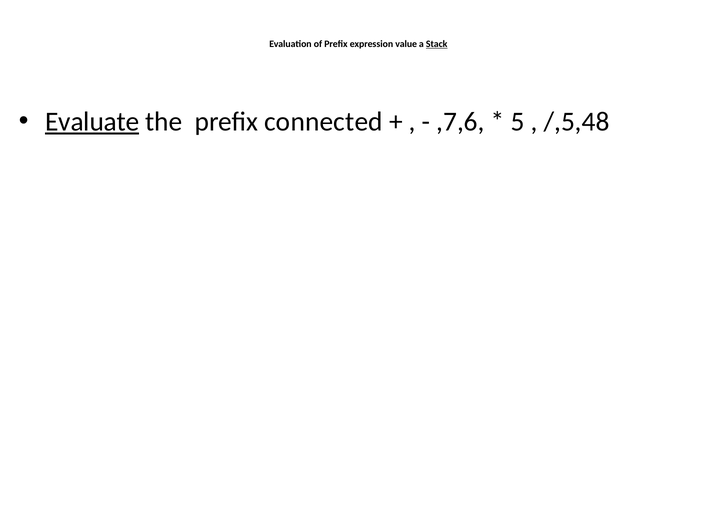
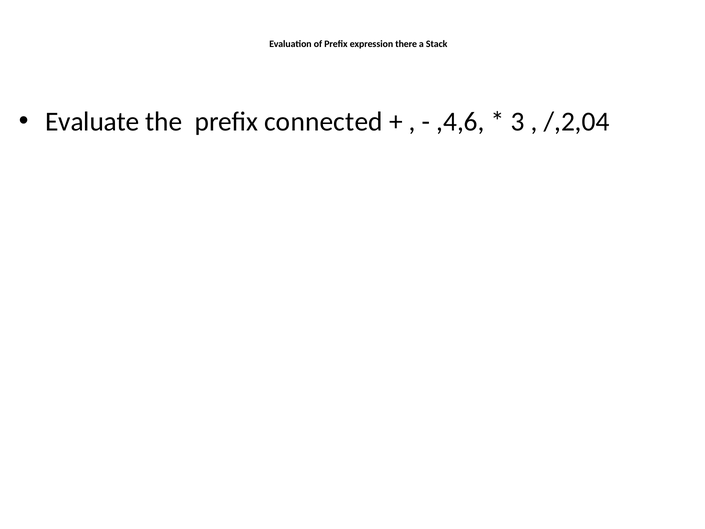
value: value -> there
Stack underline: present -> none
Evaluate underline: present -> none
,7,6: ,7,6 -> ,4,6
5: 5 -> 3
/,5,48: /,5,48 -> /,2,04
